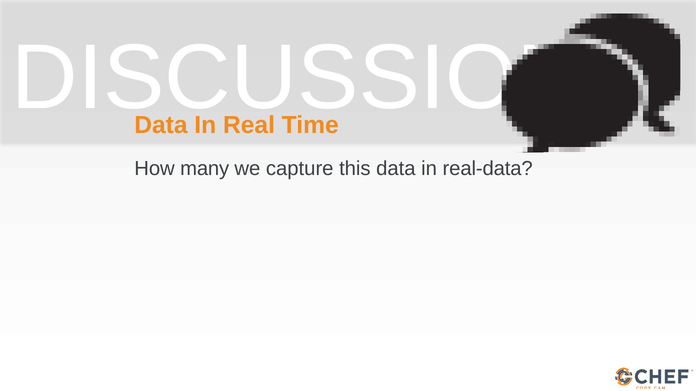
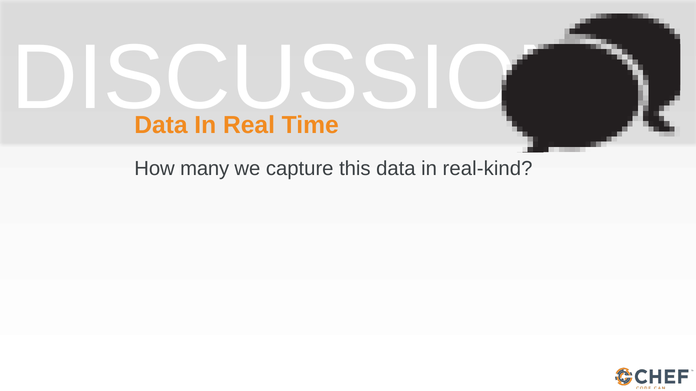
real-data: real-data -> real-kind
